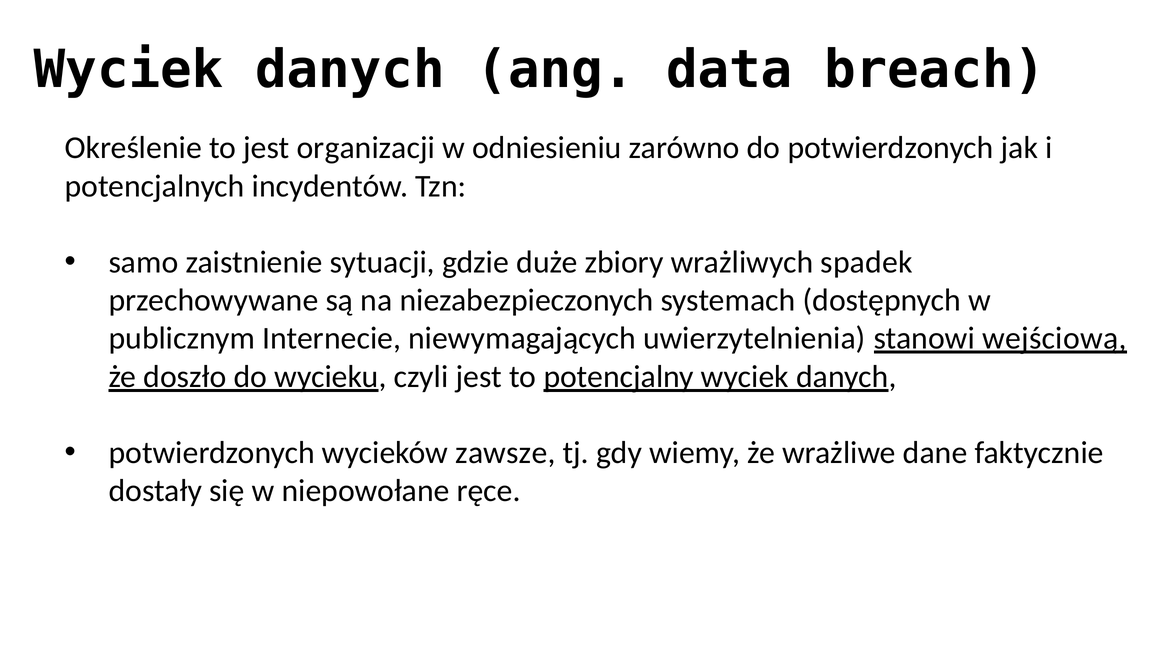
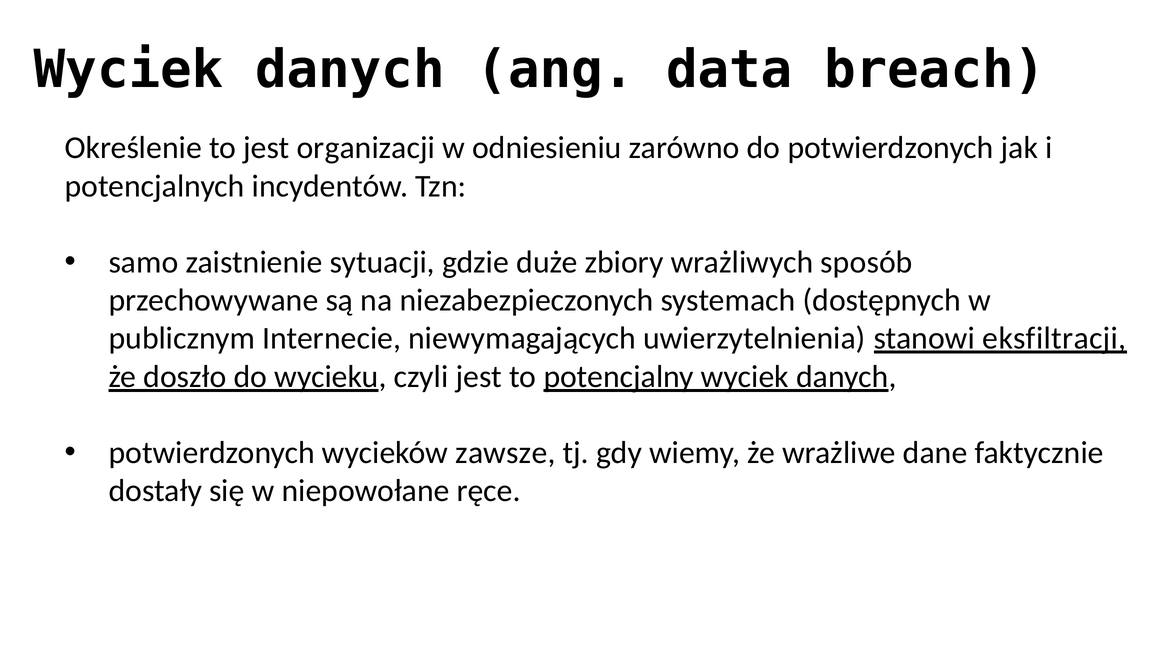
spadek: spadek -> sposób
wejściową: wejściową -> eksfiltracji
